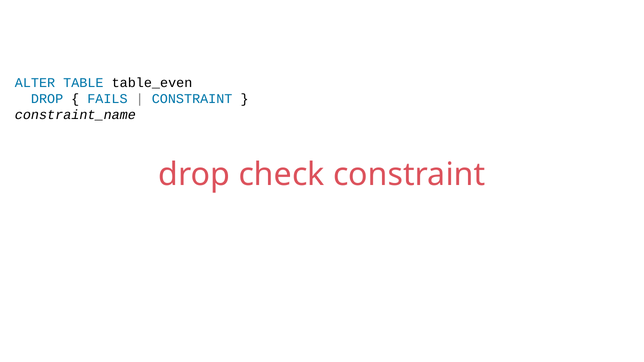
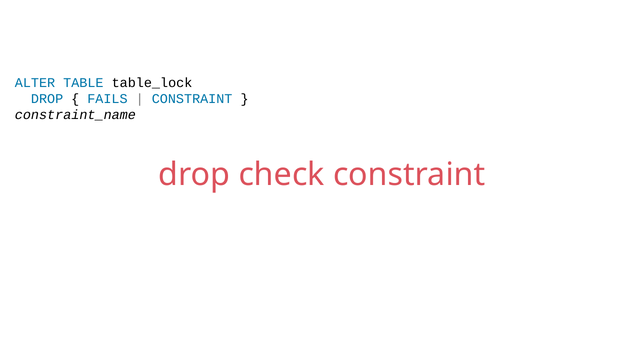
table_even: table_even -> table_lock
